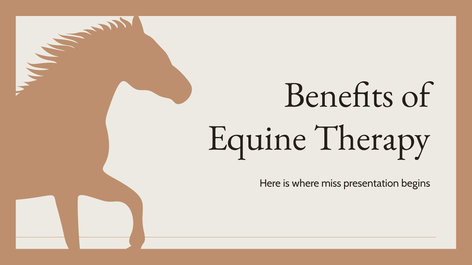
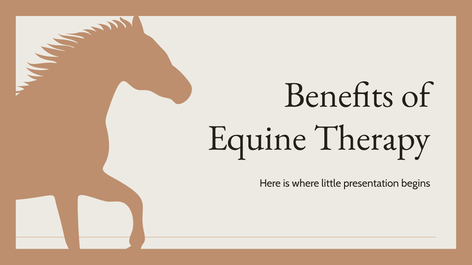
miss: miss -> little
